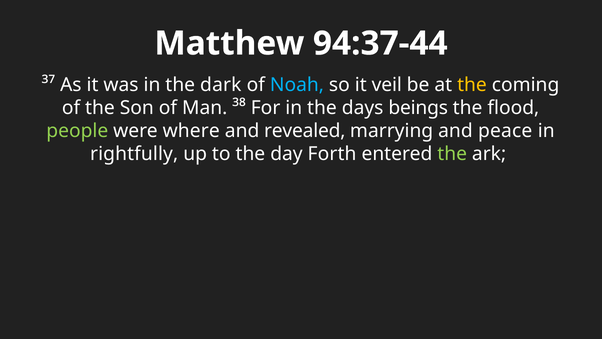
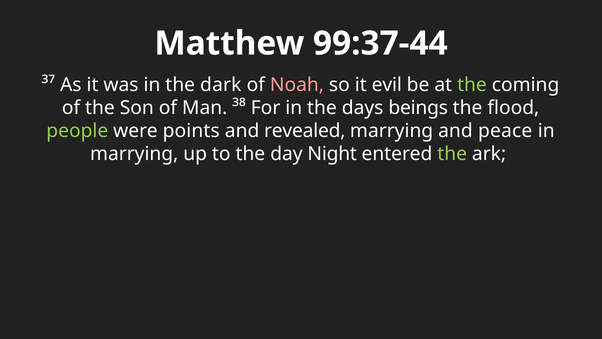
94:37-44: 94:37-44 -> 99:37-44
Noah colour: light blue -> pink
veil: veil -> evil
the at (472, 85) colour: yellow -> light green
where: where -> points
rightfully at (134, 154): rightfully -> marrying
Forth: Forth -> Night
